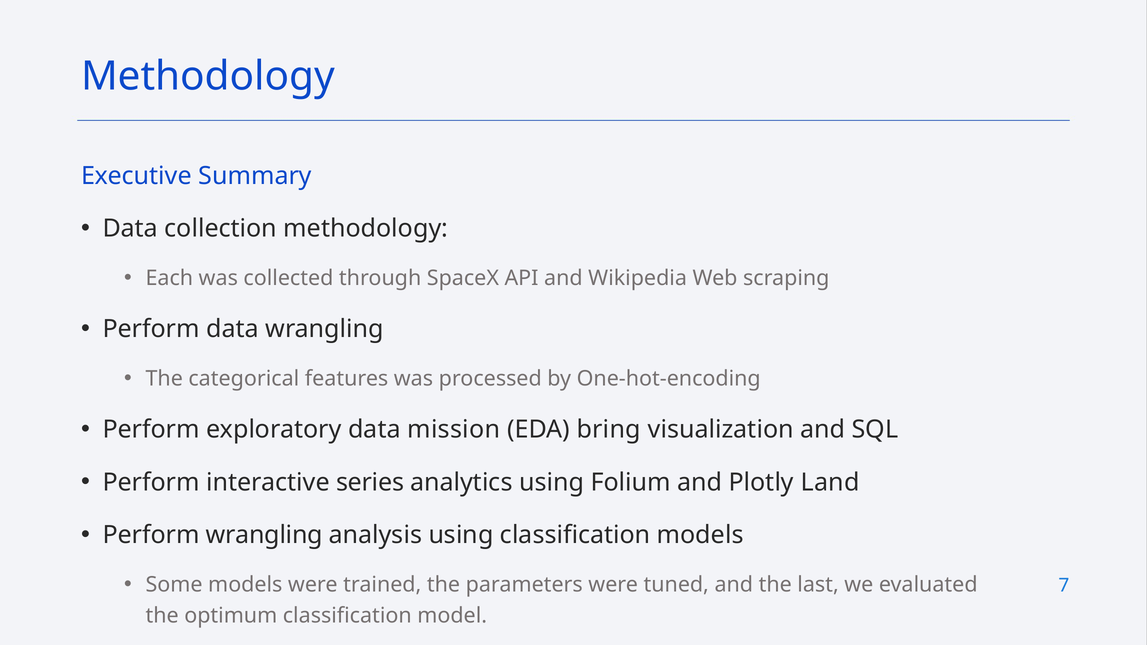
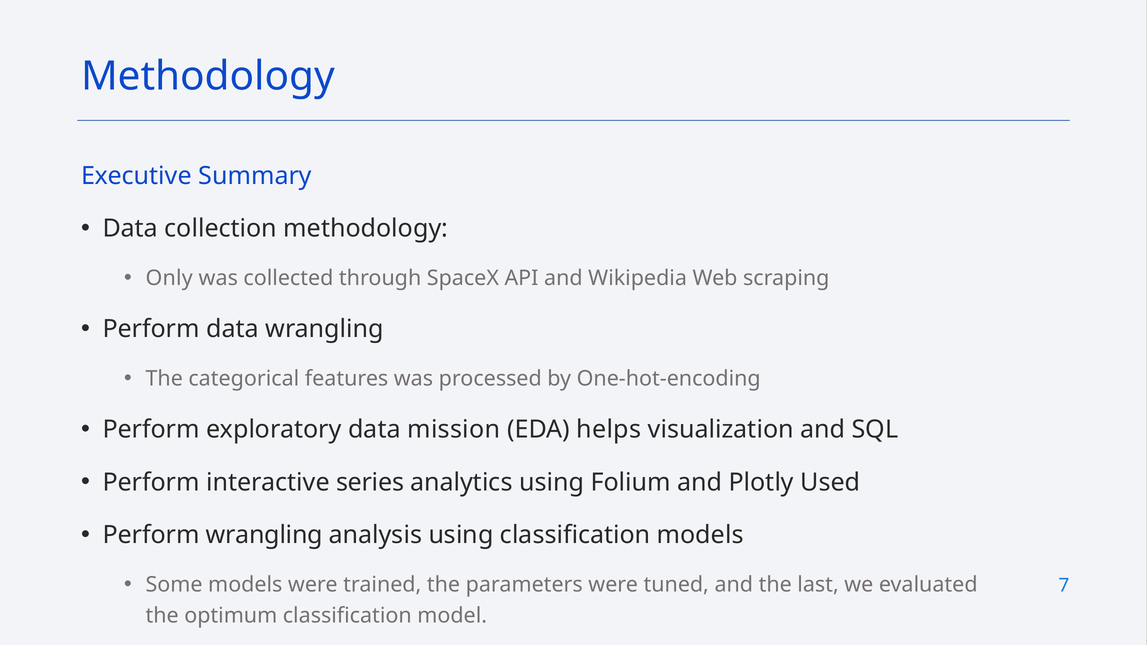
Each: Each -> Only
bring: bring -> helps
Land: Land -> Used
